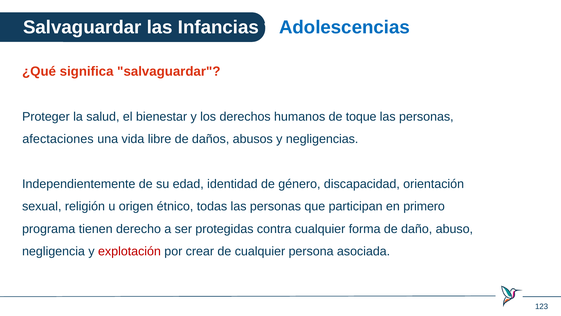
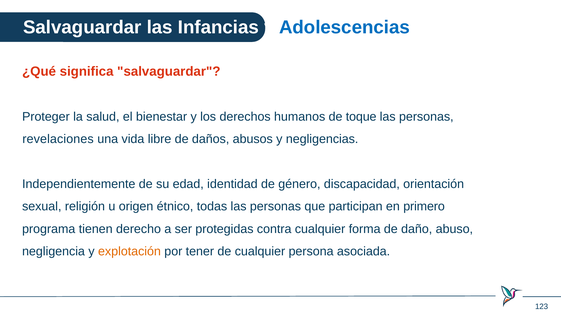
afectaciones: afectaciones -> revelaciones
explotación colour: red -> orange
crear: crear -> tener
